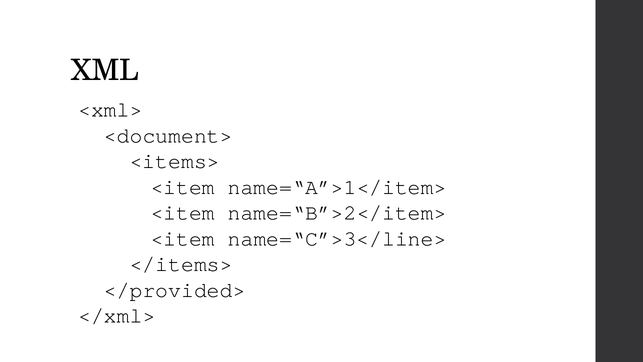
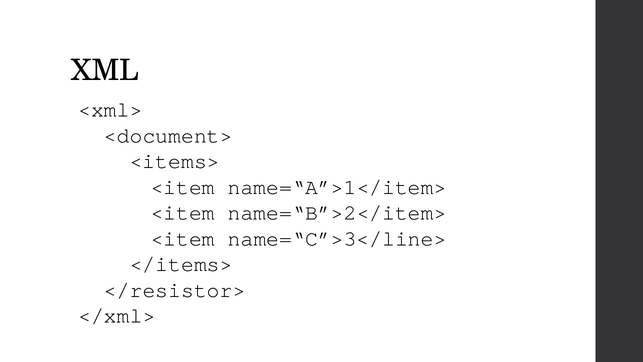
</provided>: </provided> -> </resistor>
